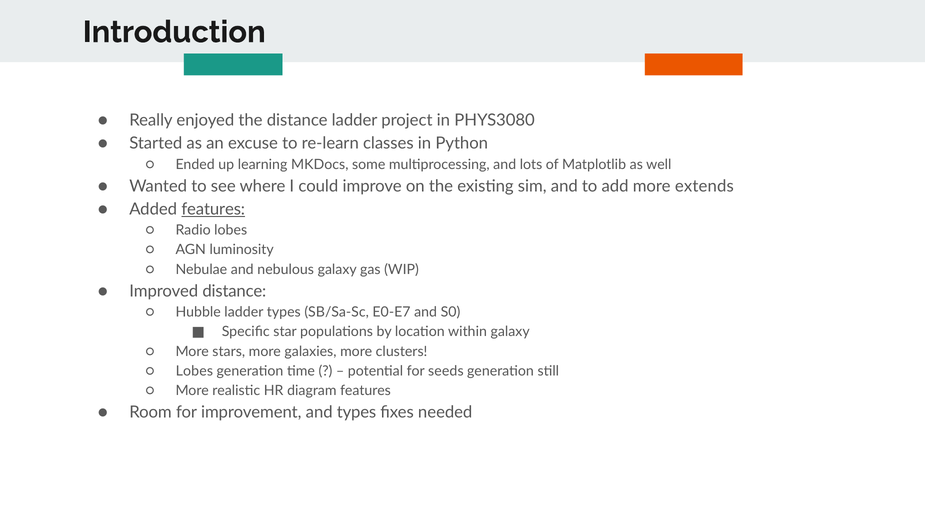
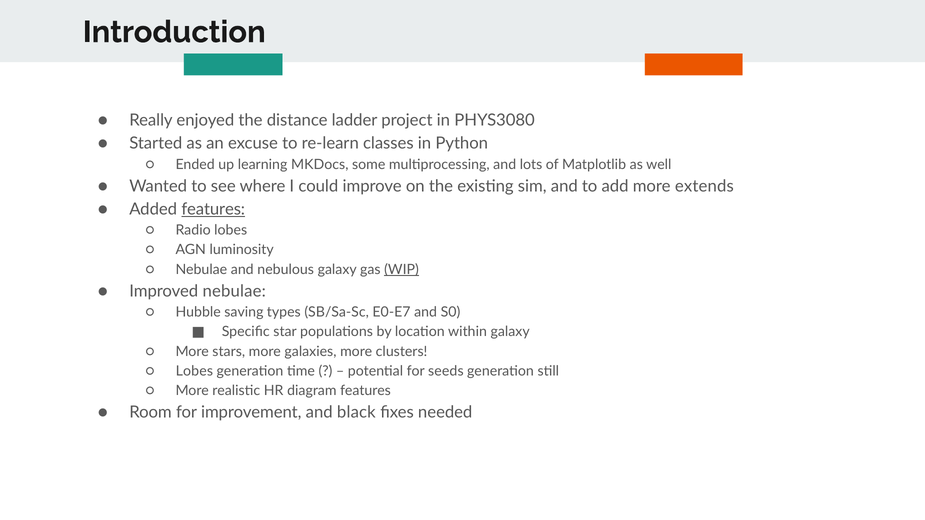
WIP underline: none -> present
Improved distance: distance -> nebulae
Hubble ladder: ladder -> saving
and types: types -> black
